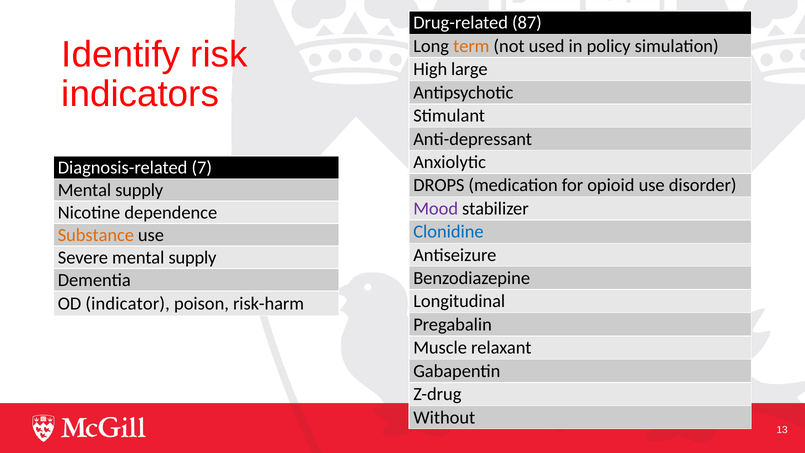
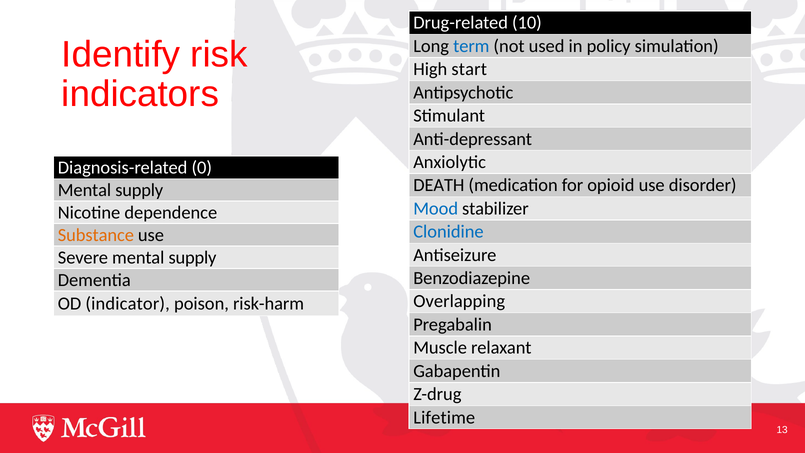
87: 87 -> 10
term colour: orange -> blue
large: large -> start
7: 7 -> 0
DROPS: DROPS -> DEATH
Mood colour: purple -> blue
Longitudinal: Longitudinal -> Overlapping
Without: Without -> Lifetime
